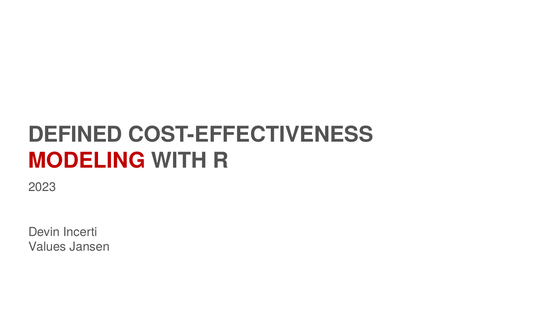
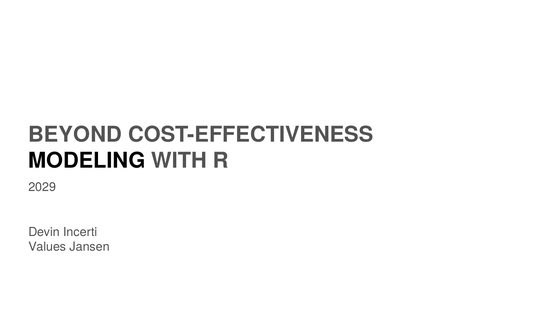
DEFINED: DEFINED -> BEYOND
MODELING colour: red -> black
2023: 2023 -> 2029
